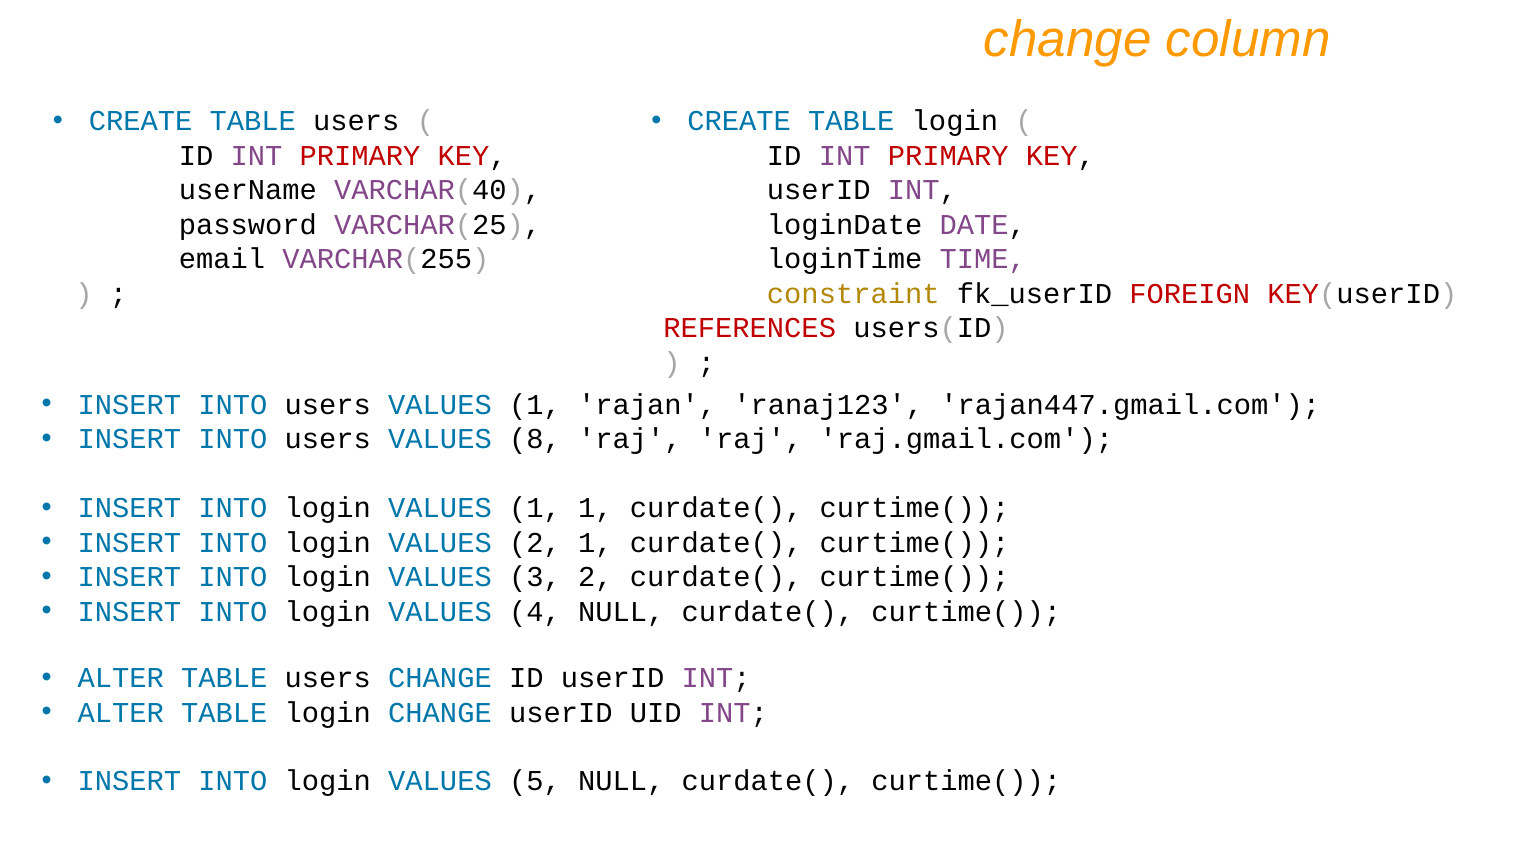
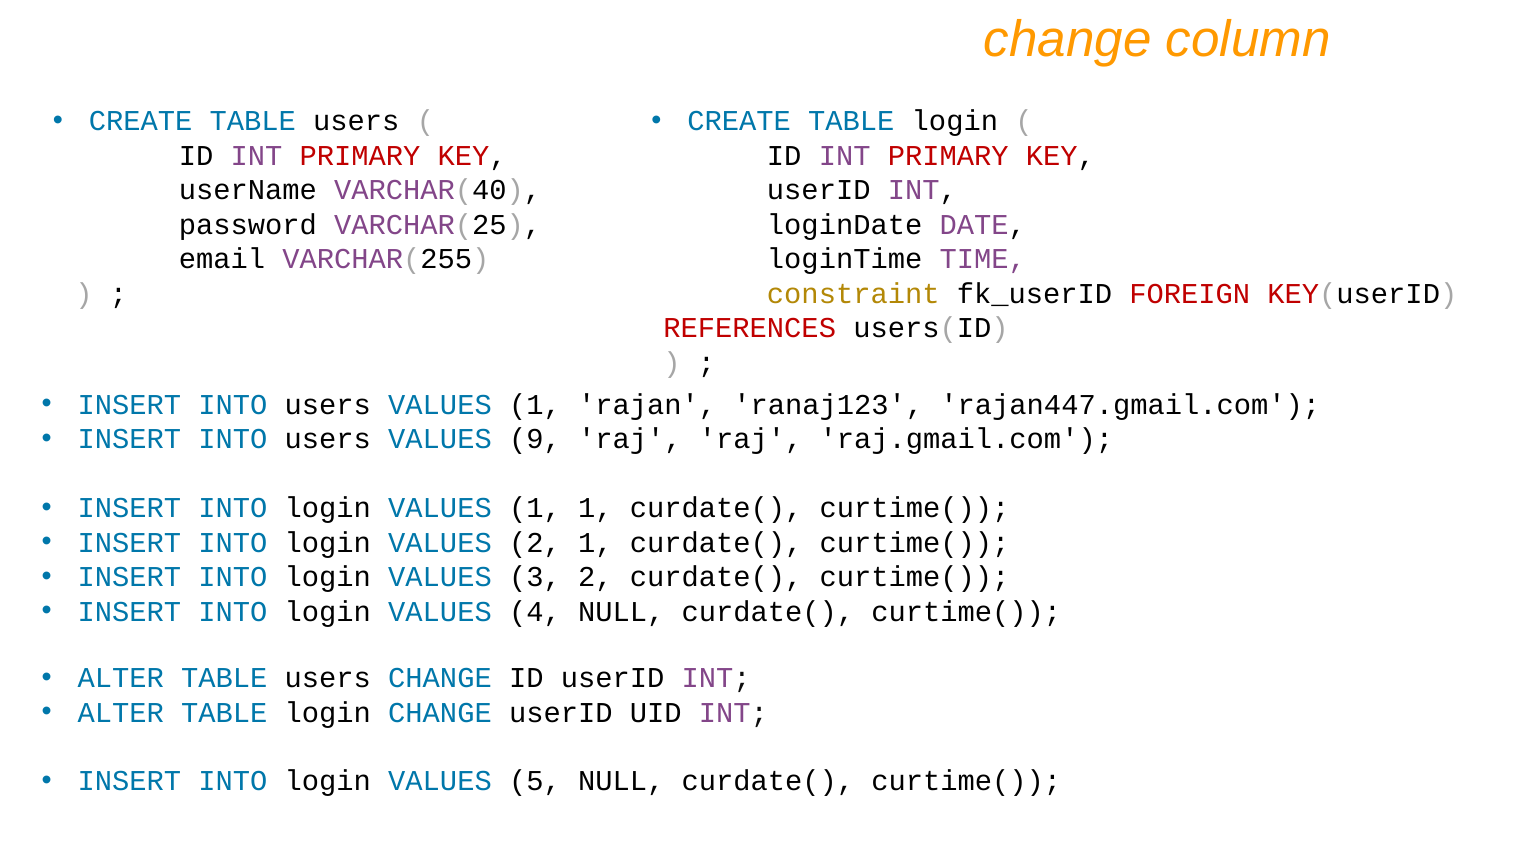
8: 8 -> 9
